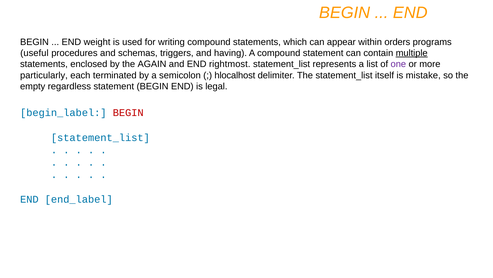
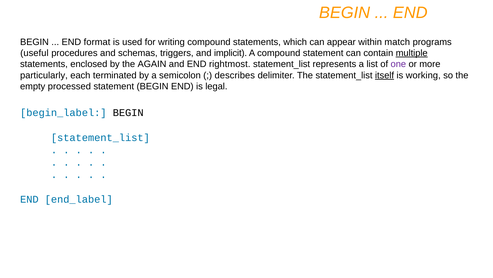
weight: weight -> format
orders: orders -> match
having: having -> implicit
hlocalhost: hlocalhost -> describes
itself underline: none -> present
mistake: mistake -> working
regardless: regardless -> processed
BEGIN at (128, 113) colour: red -> black
